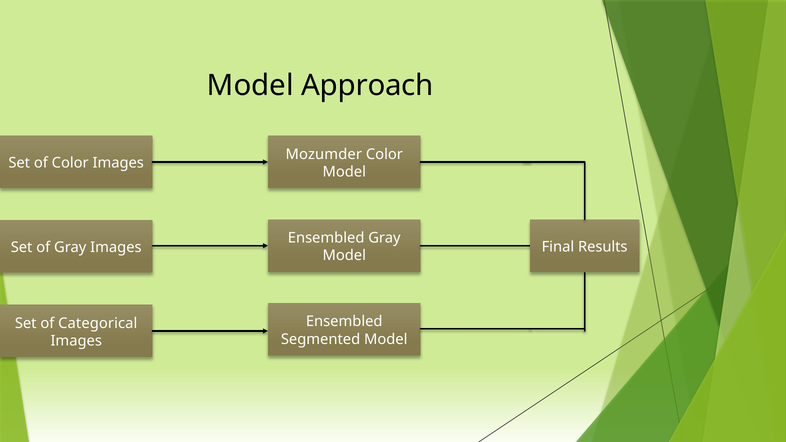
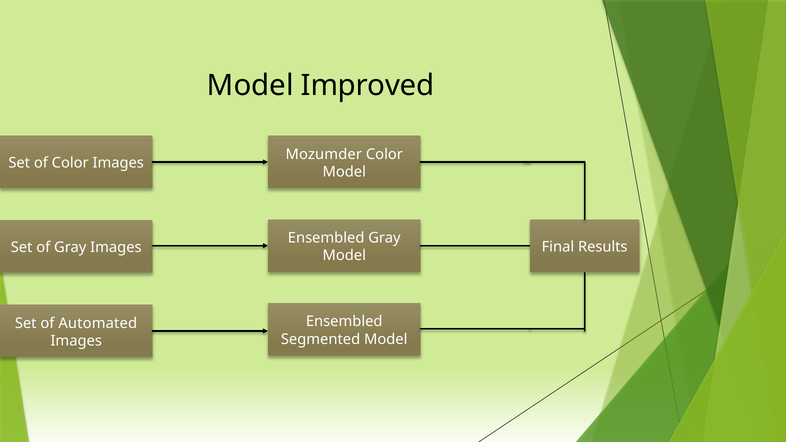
Approach: Approach -> Improved
Categorical: Categorical -> Automated
